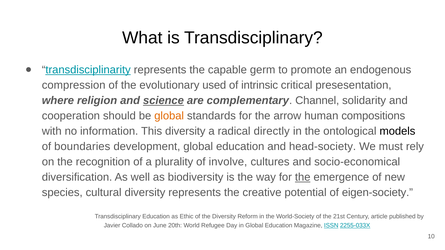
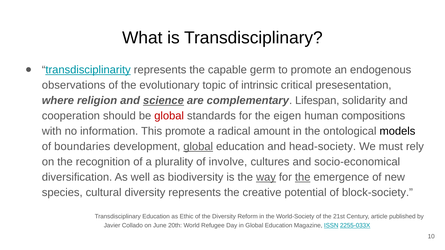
compression: compression -> observations
used: used -> topic
Channel: Channel -> Lifespan
global at (169, 116) colour: orange -> red
arrow: arrow -> eigen
This diversity: diversity -> promote
directly: directly -> amount
global at (198, 147) underline: none -> present
way underline: none -> present
eigen-society: eigen-society -> block-society
